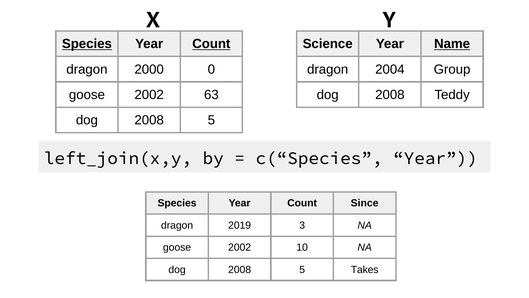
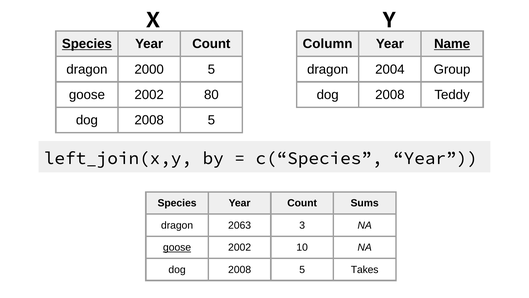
Count at (211, 44) underline: present -> none
Science: Science -> Column
2000 0: 0 -> 5
63: 63 -> 80
Since: Since -> Sums
2019: 2019 -> 2063
goose at (177, 247) underline: none -> present
